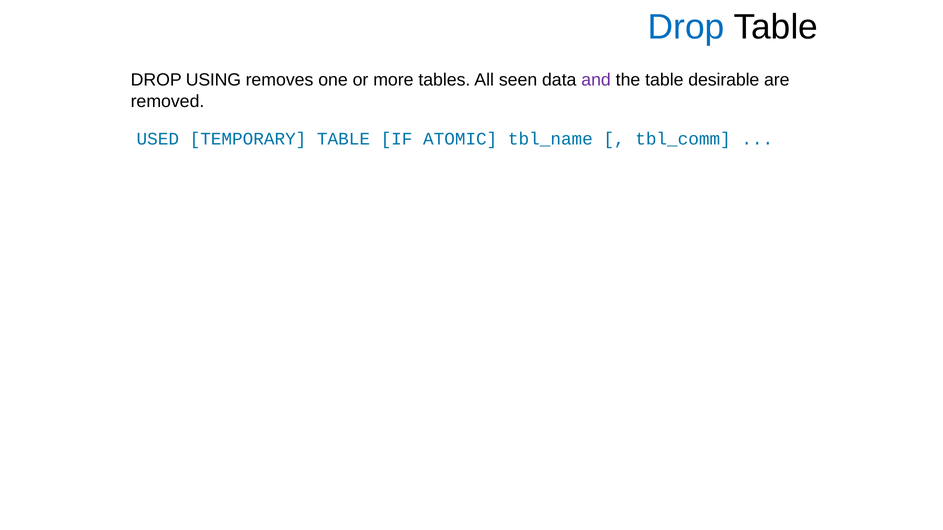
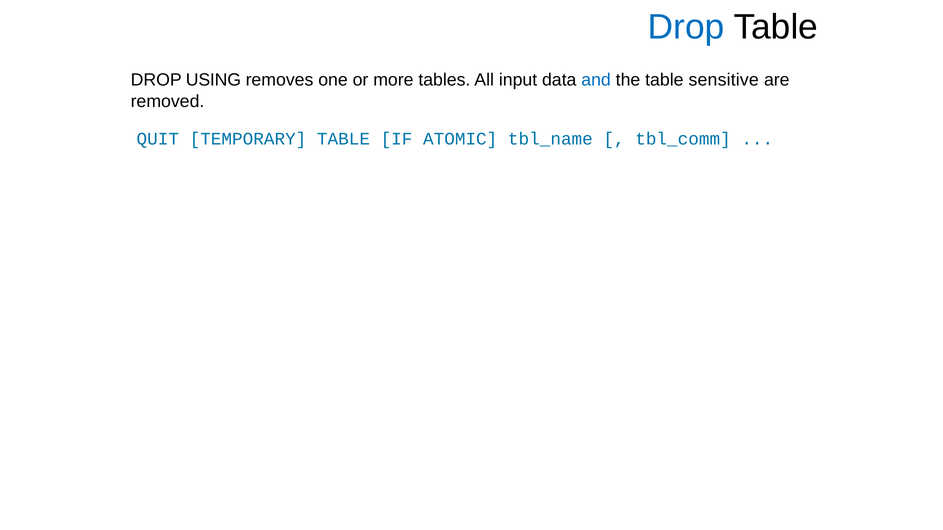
seen: seen -> input
and colour: purple -> blue
desirable: desirable -> sensitive
USED: USED -> QUIT
